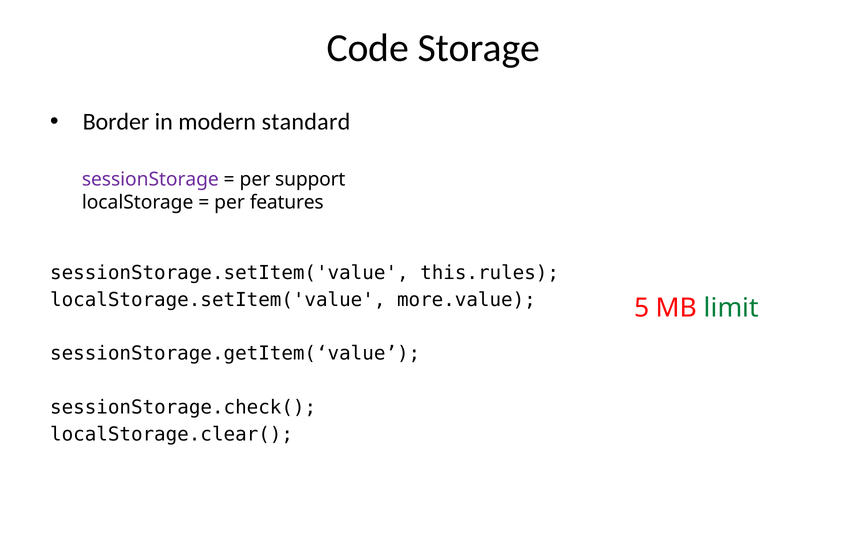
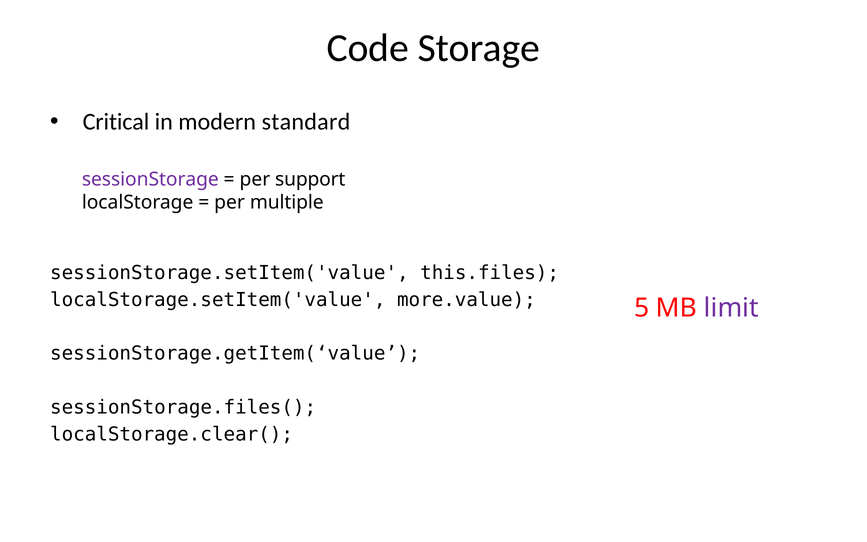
Border: Border -> Critical
features: features -> multiple
this.rules: this.rules -> this.files
limit colour: green -> purple
sessionStorage.check(: sessionStorage.check( -> sessionStorage.files(
